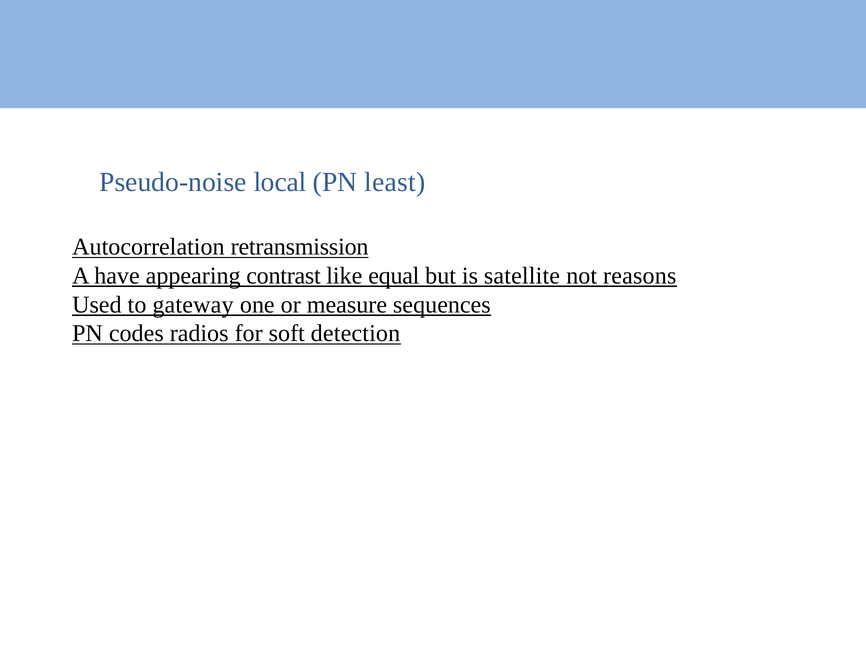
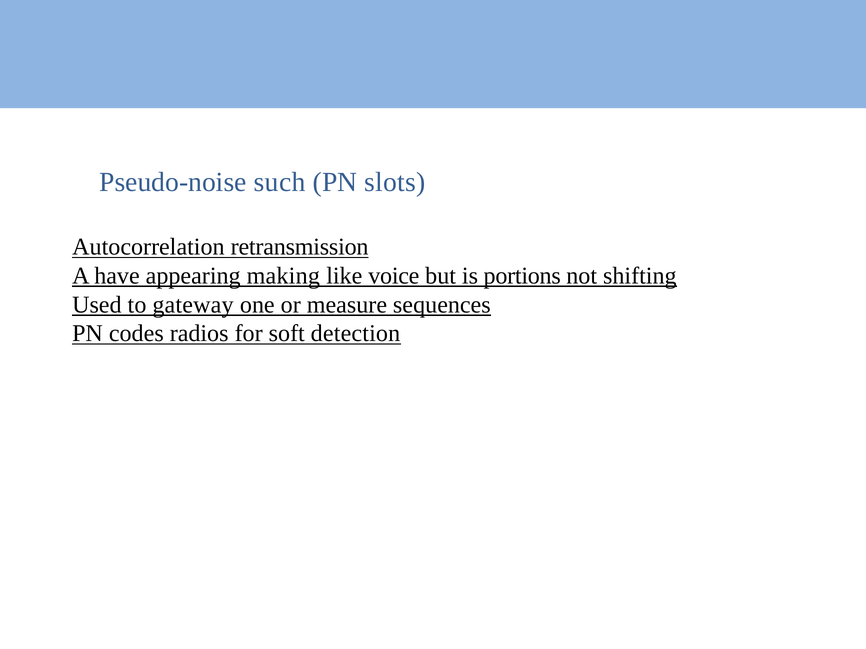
local: local -> such
least: least -> slots
contrast: contrast -> making
equal: equal -> voice
satellite: satellite -> portions
reasons: reasons -> shifting
